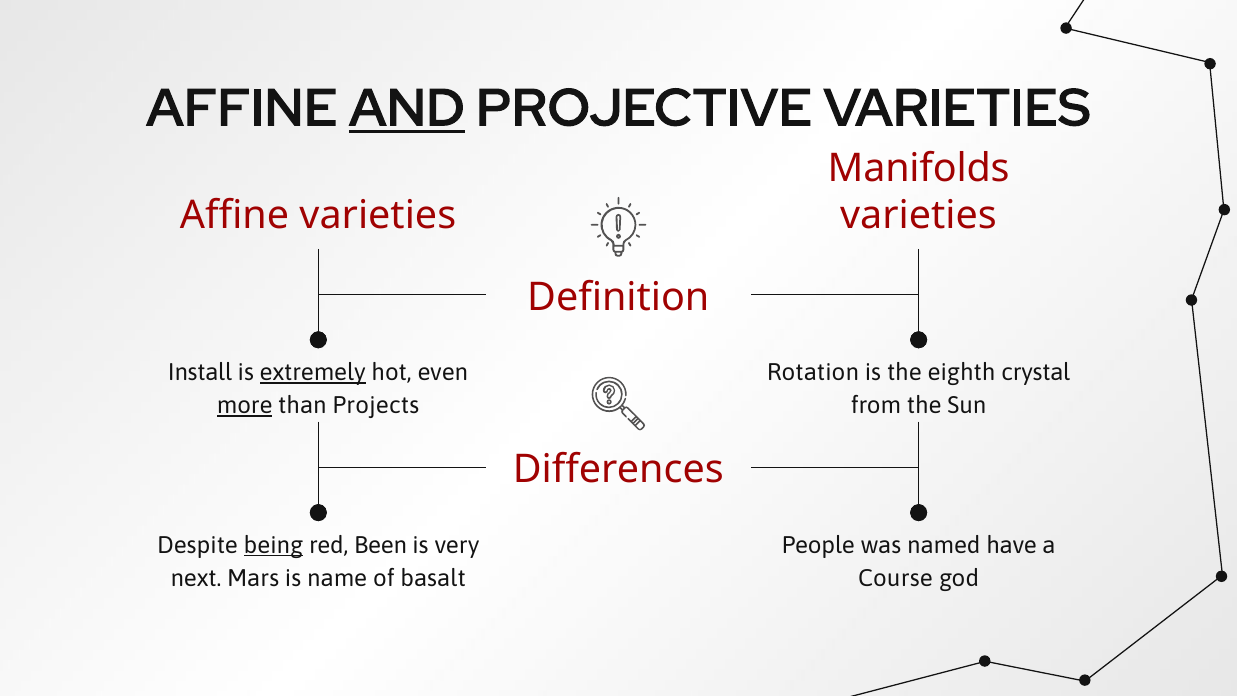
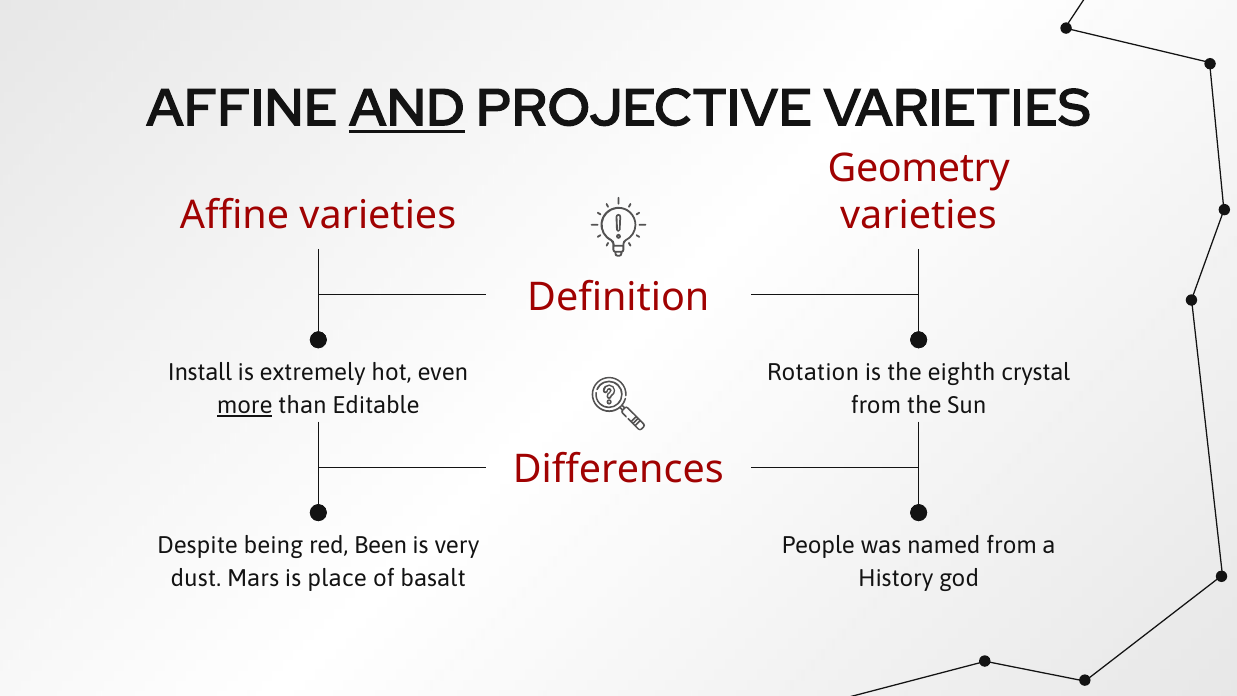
Manifolds: Manifolds -> Geometry
extremely underline: present -> none
Projects: Projects -> Editable
being underline: present -> none
named have: have -> from
next: next -> dust
name: name -> place
Course: Course -> History
